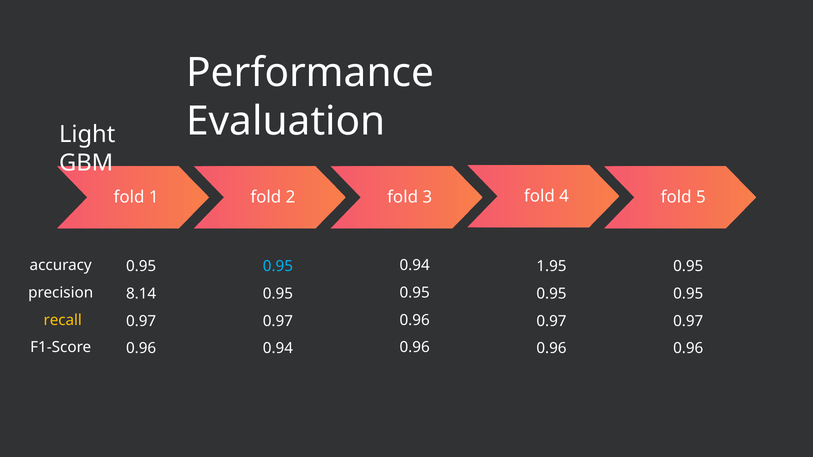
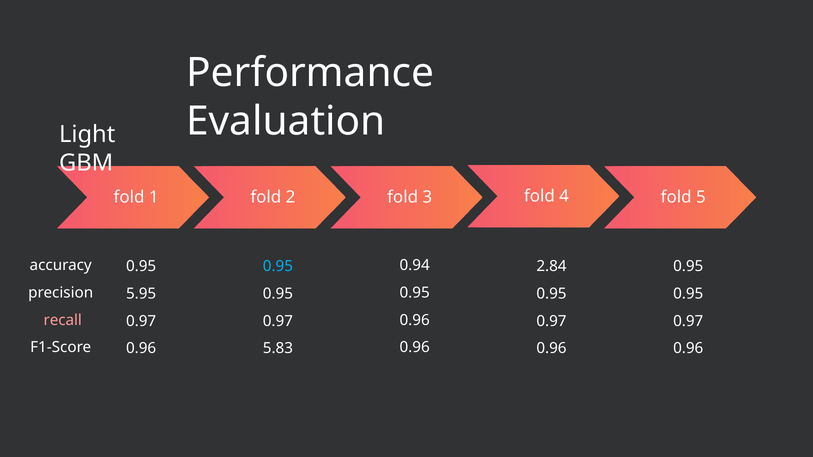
1.95: 1.95 -> 2.84
8.14: 8.14 -> 5.95
recall colour: yellow -> pink
0.94 at (278, 349): 0.94 -> 5.83
